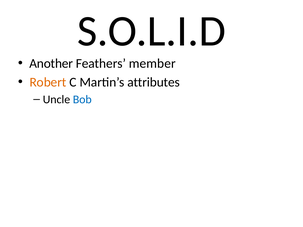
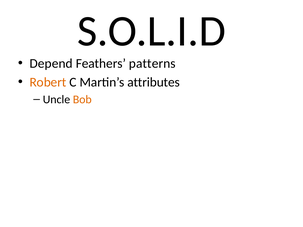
Another: Another -> Depend
member: member -> patterns
Bob colour: blue -> orange
